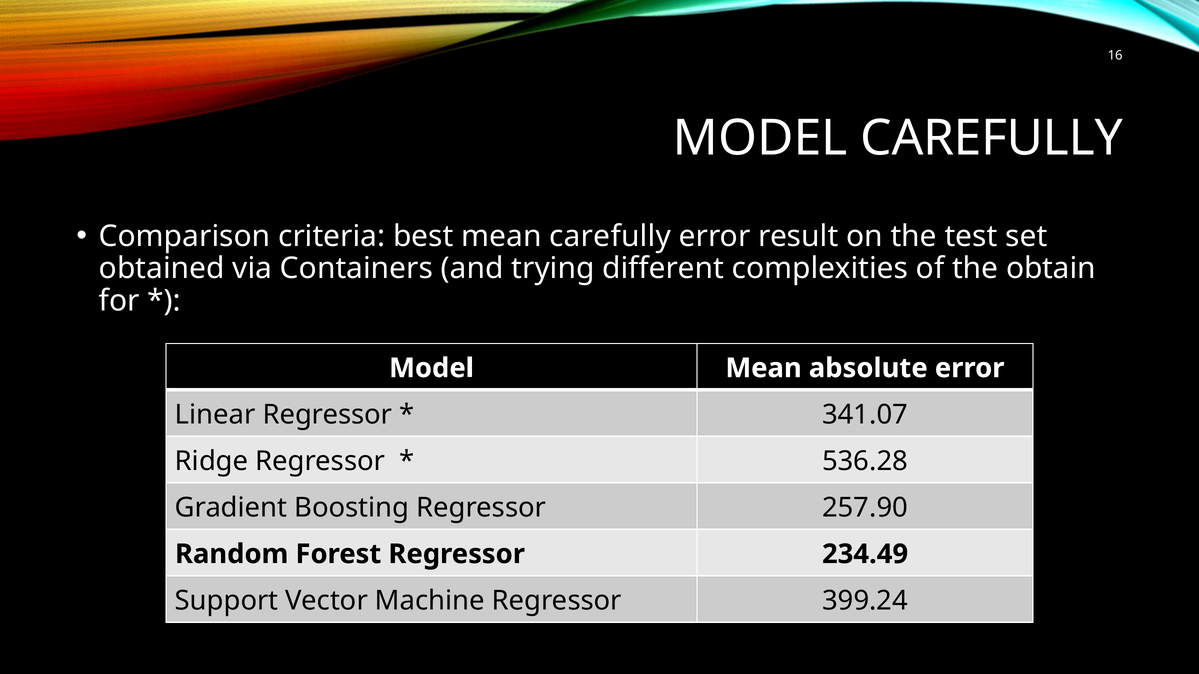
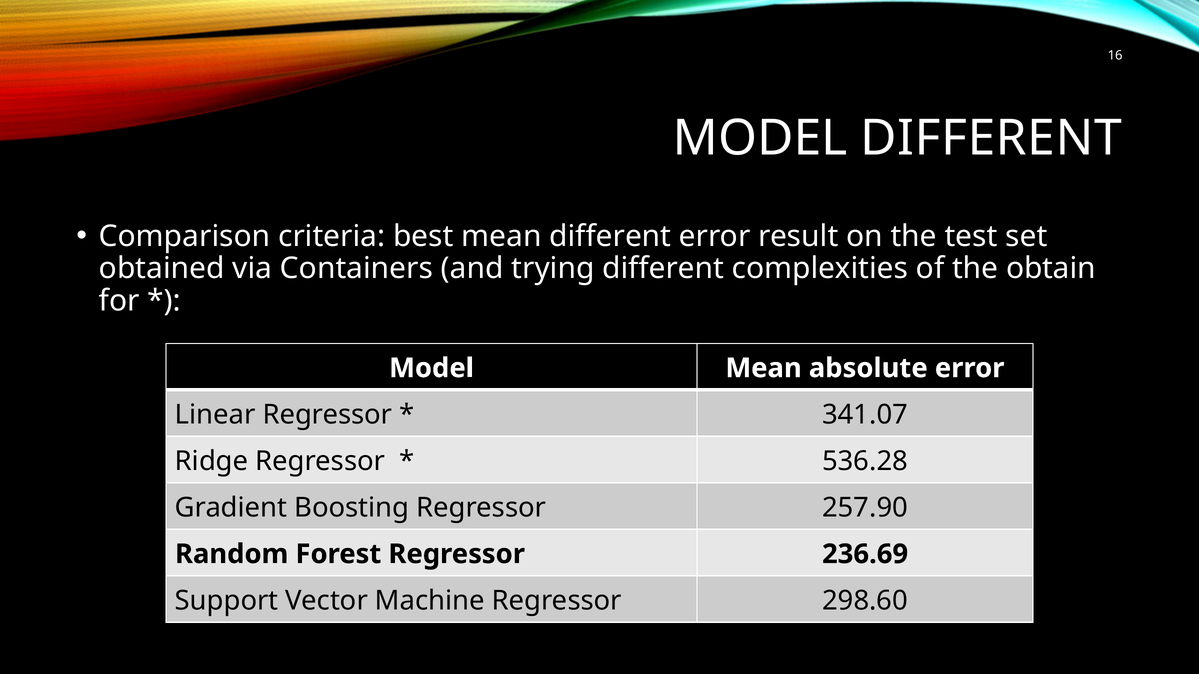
MODEL CAREFULLY: CAREFULLY -> DIFFERENT
mean carefully: carefully -> different
234.49: 234.49 -> 236.69
399.24: 399.24 -> 298.60
